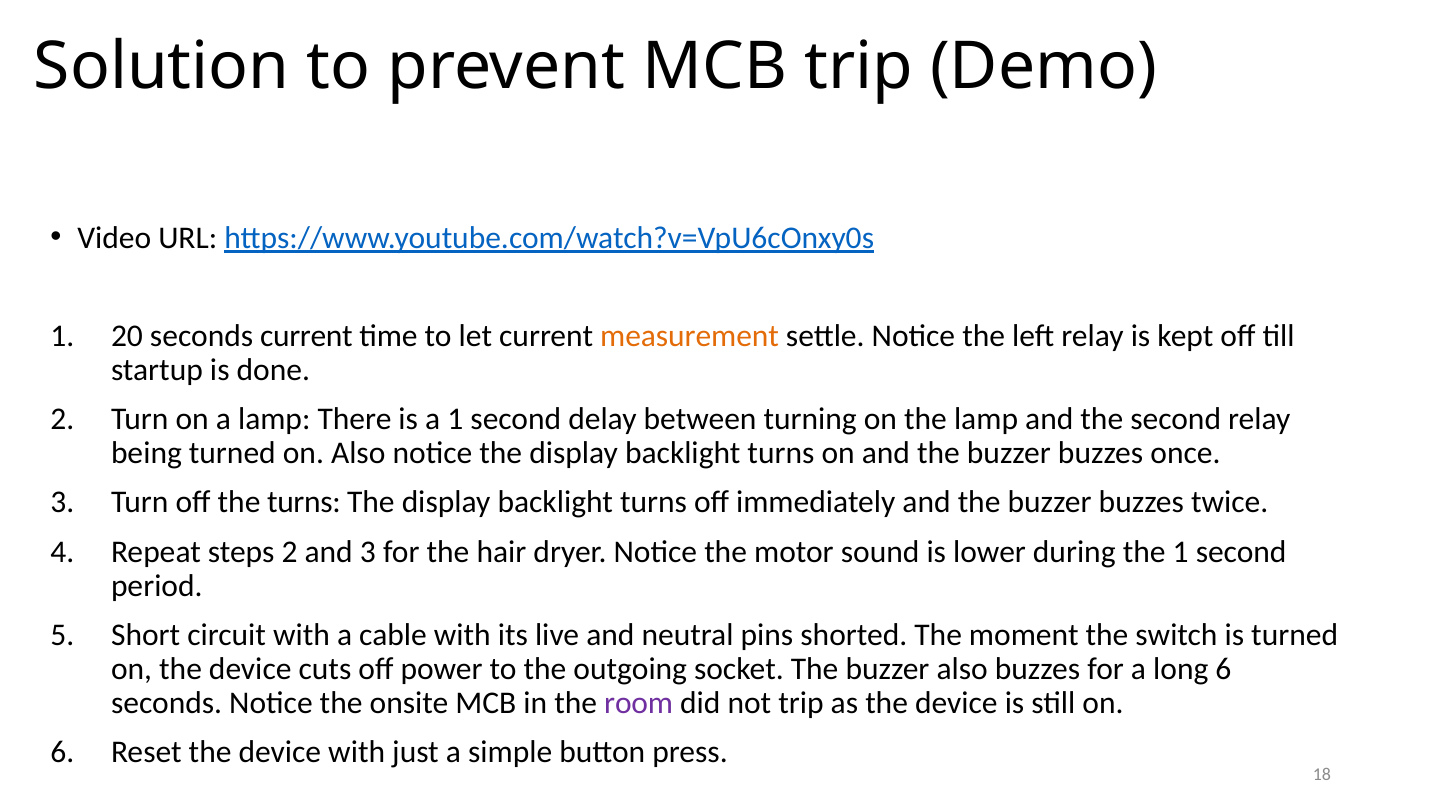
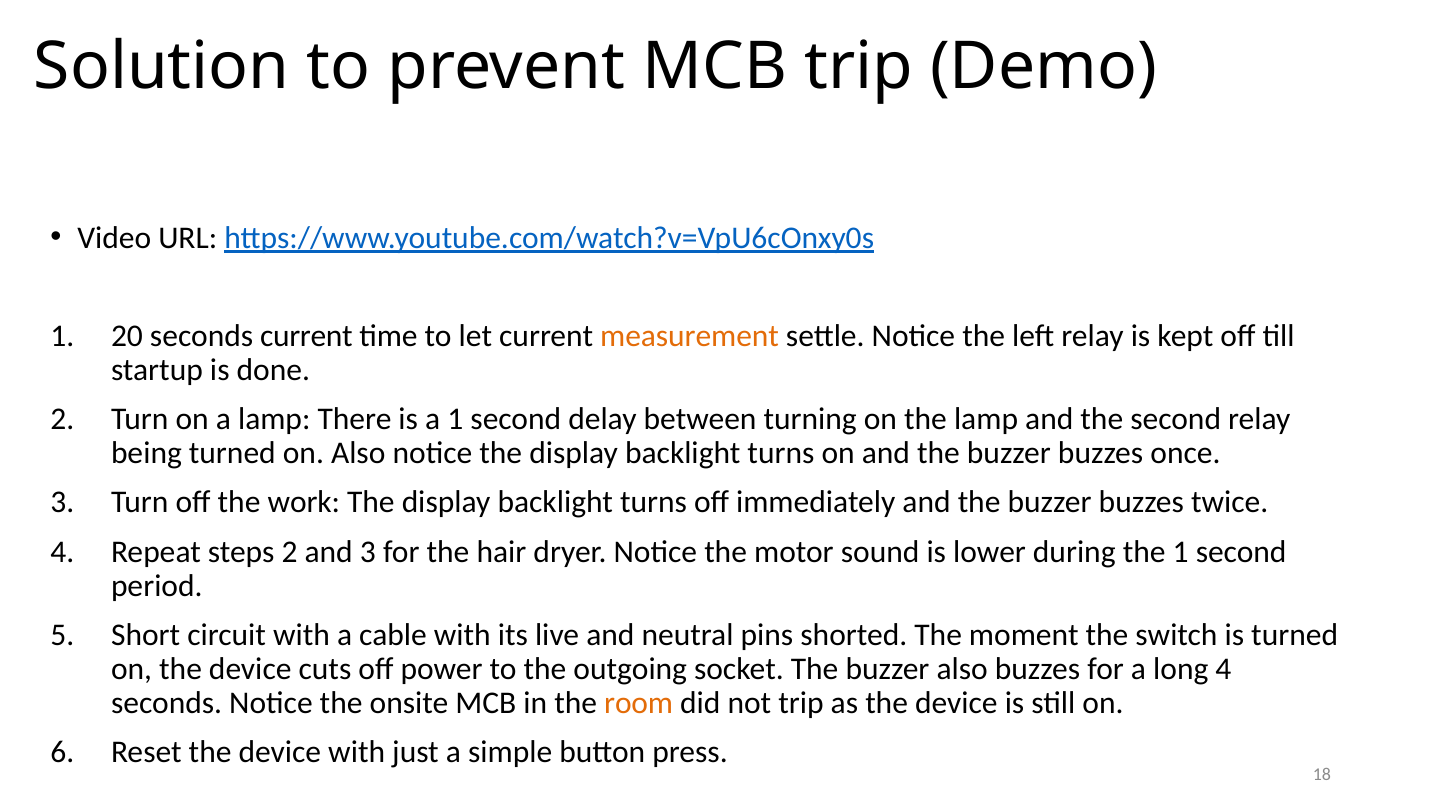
the turns: turns -> work
long 6: 6 -> 4
room colour: purple -> orange
